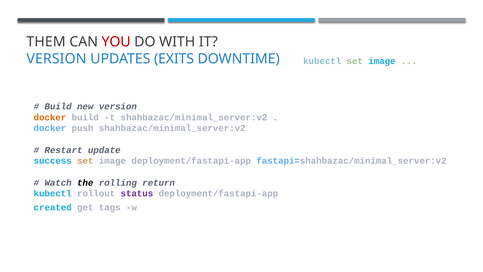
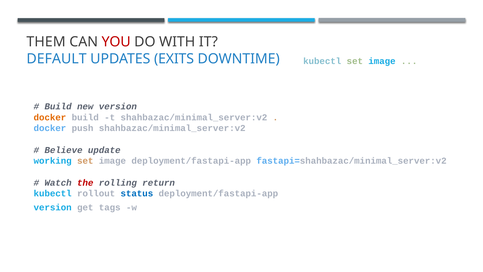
VERSION at (56, 59): VERSION -> DEFAULT
Restart: Restart -> Believe
success: success -> working
the colour: black -> red
status colour: purple -> blue
created at (53, 207): created -> version
